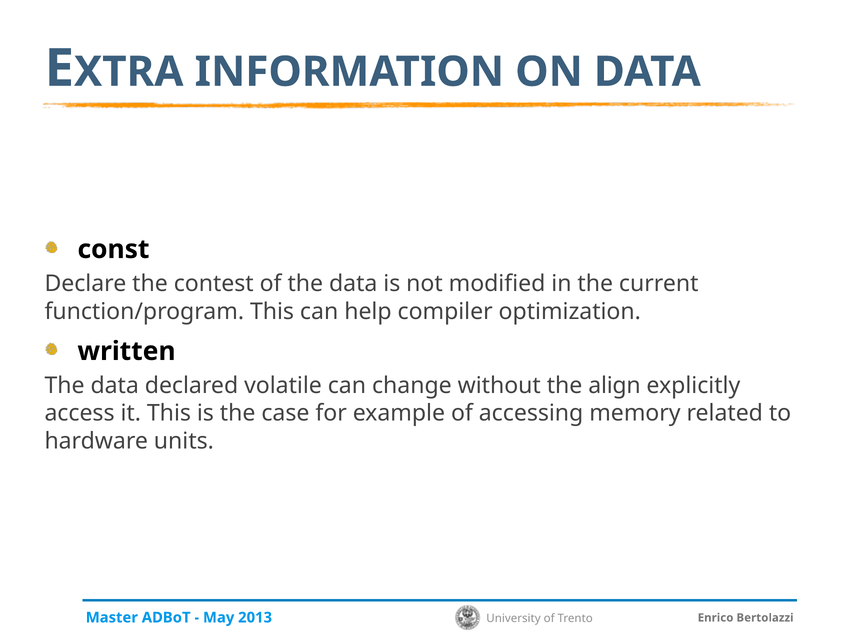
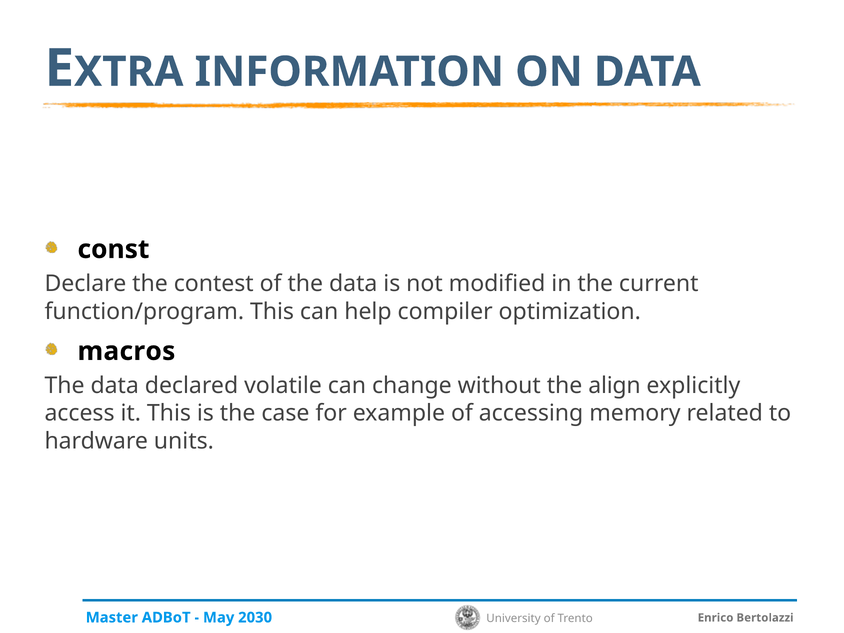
written: written -> macros
2013: 2013 -> 2030
